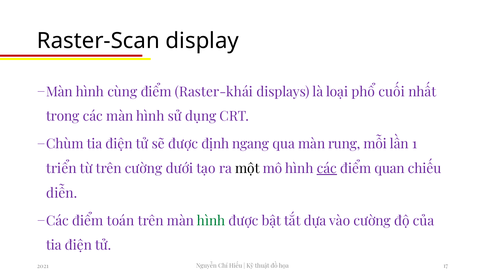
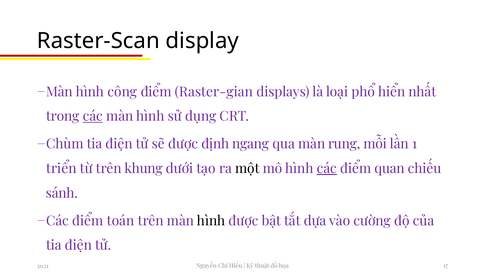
cùng: cùng -> công
Raster-khái: Raster-khái -> Raster-gian
cuối: cuối -> hiển
các at (93, 116) underline: none -> present
trên cường: cường -> khung
diễn: diễn -> sánh
hình at (211, 221) colour: green -> black
